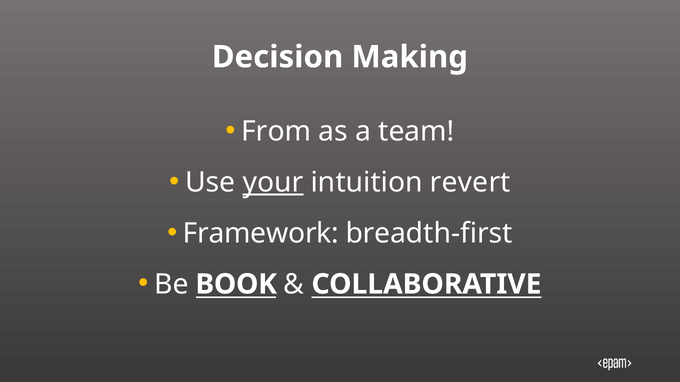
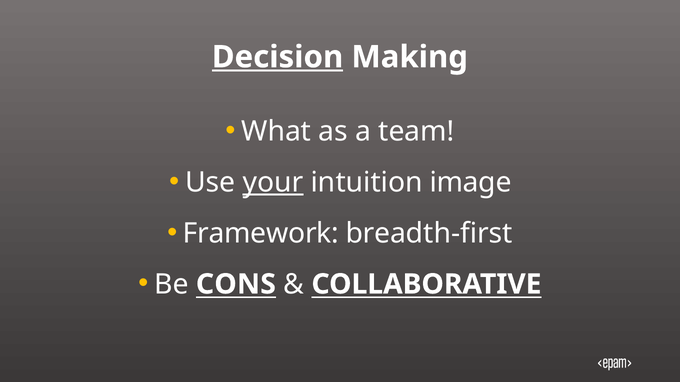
Decision underline: none -> present
From: From -> What
revert: revert -> image
BOOK: BOOK -> CONS
